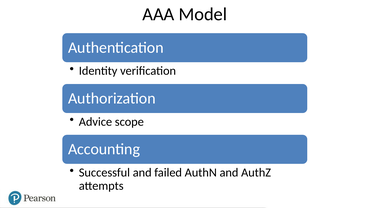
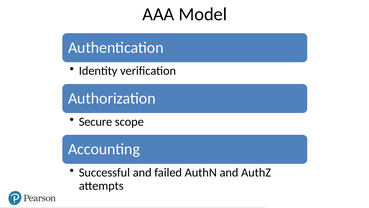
Advice: Advice -> Secure
